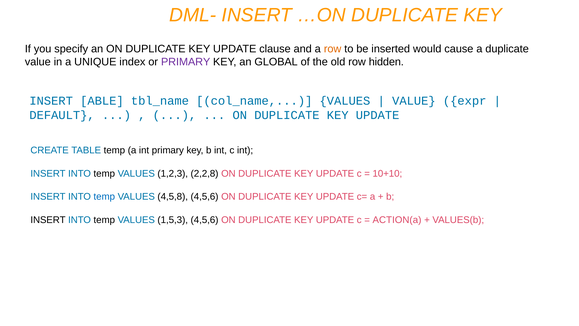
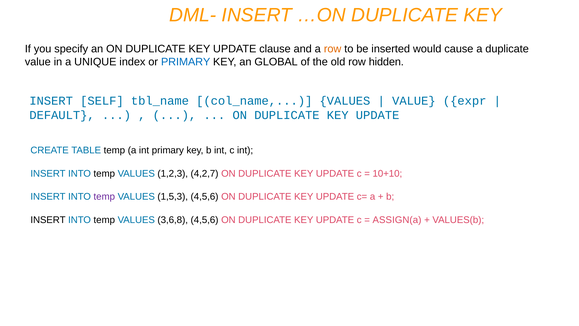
PRIMARY at (186, 62) colour: purple -> blue
ABLE: ABLE -> SELF
2,2,8: 2,2,8 -> 4,2,7
temp at (104, 196) colour: blue -> purple
4,5,8: 4,5,8 -> 1,5,3
1,5,3: 1,5,3 -> 3,6,8
ACTION(a: ACTION(a -> ASSIGN(a
